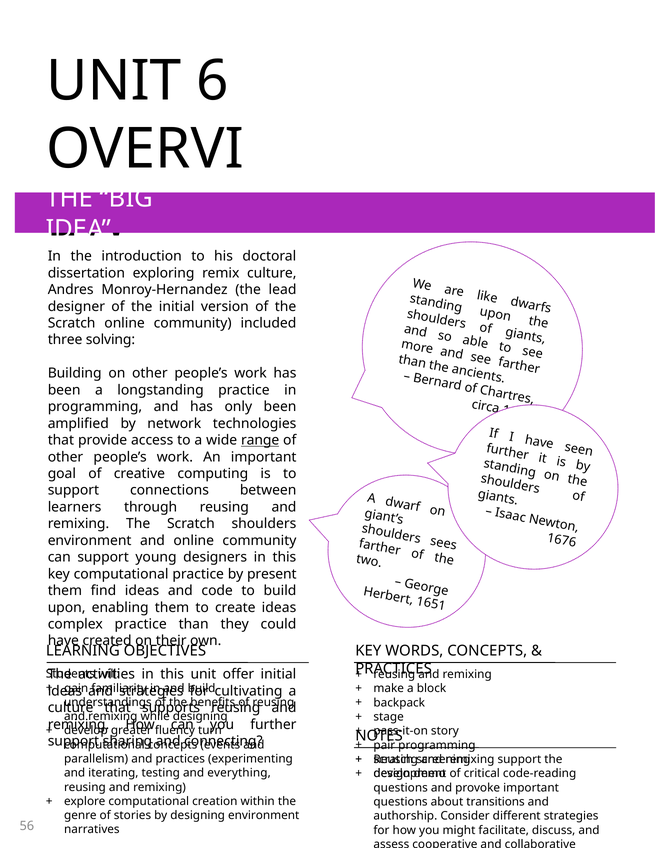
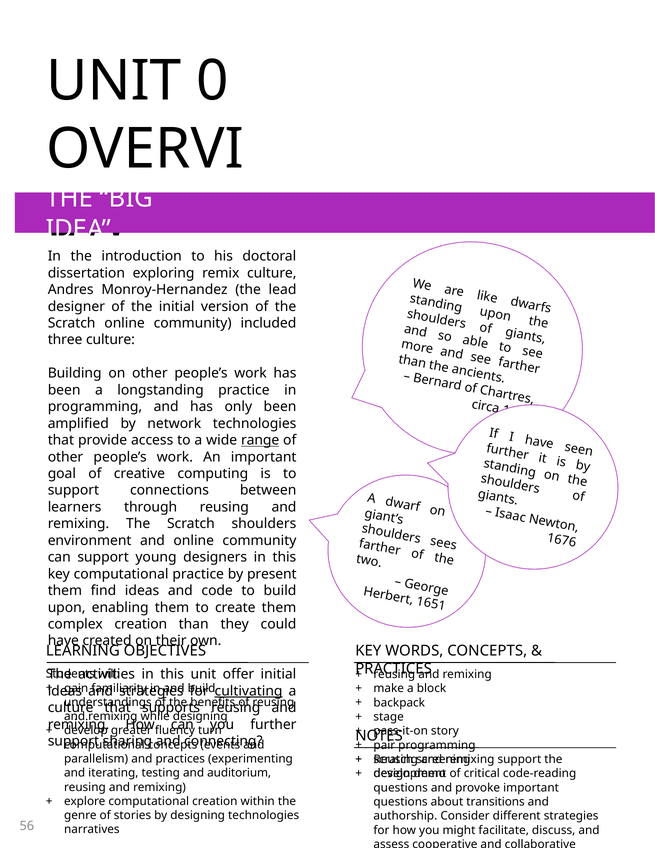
6: 6 -> 0
three solving: solving -> culture
create ideas: ideas -> them
complex practice: practice -> creation
cultivating underline: none -> present
everything: everything -> auditorium
designing environment: environment -> technologies
